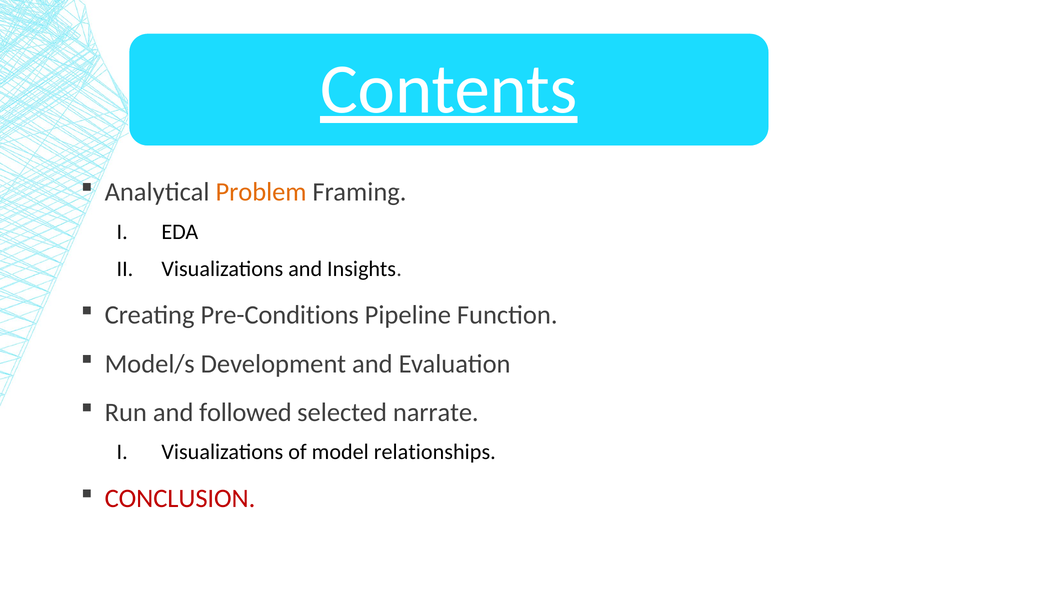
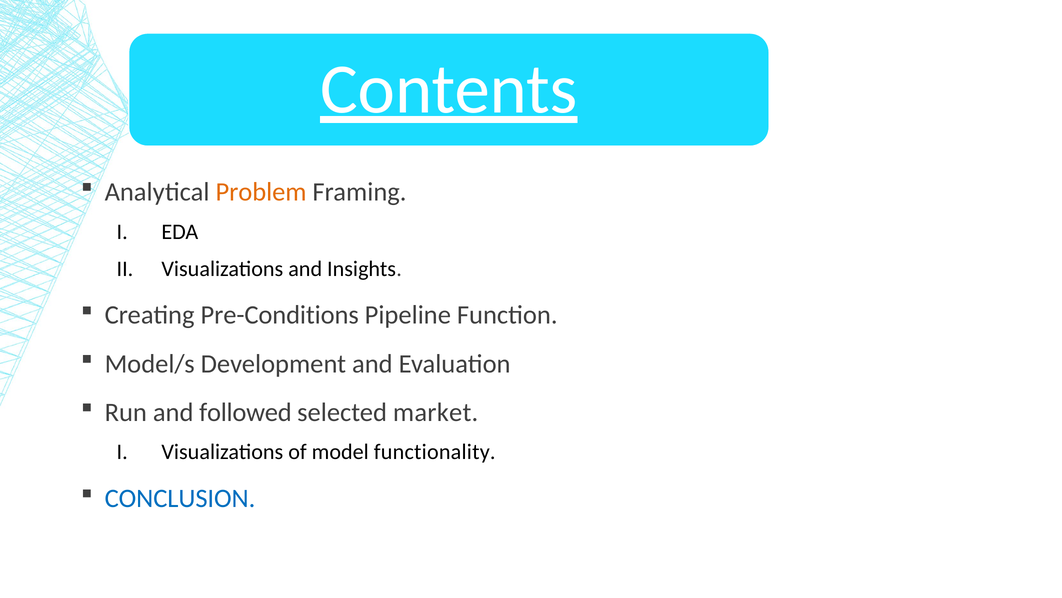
narrate: narrate -> market
relationships: relationships -> functionality
CONCLUSION colour: red -> blue
